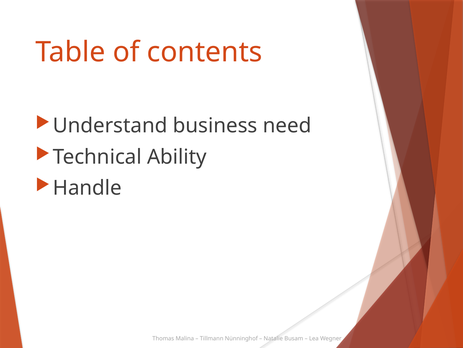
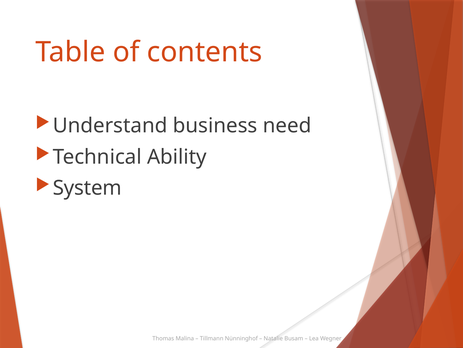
Handle: Handle -> System
